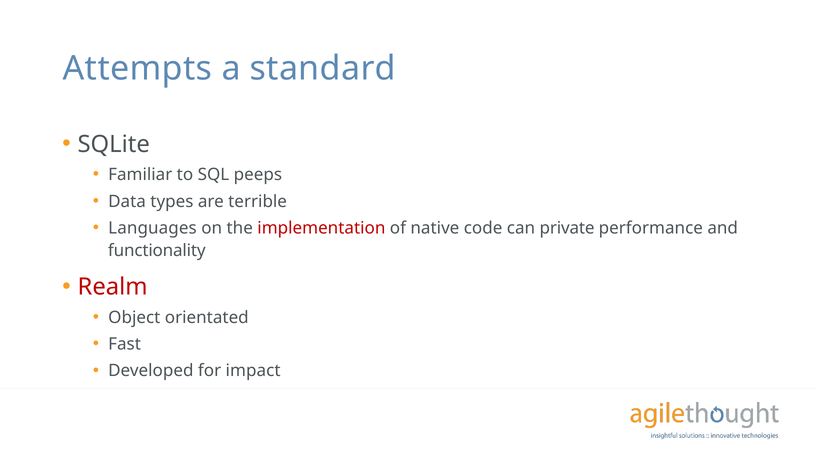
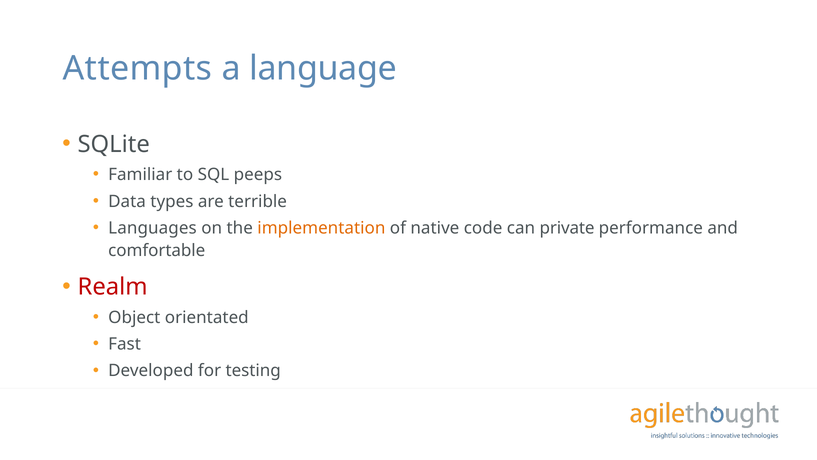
standard: standard -> language
implementation colour: red -> orange
functionality: functionality -> comfortable
impact: impact -> testing
